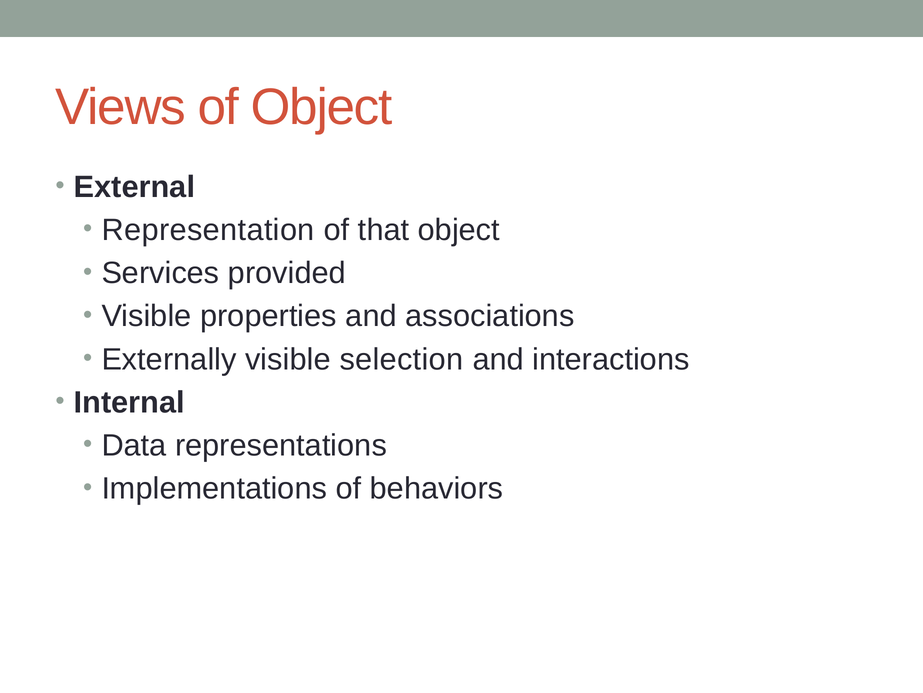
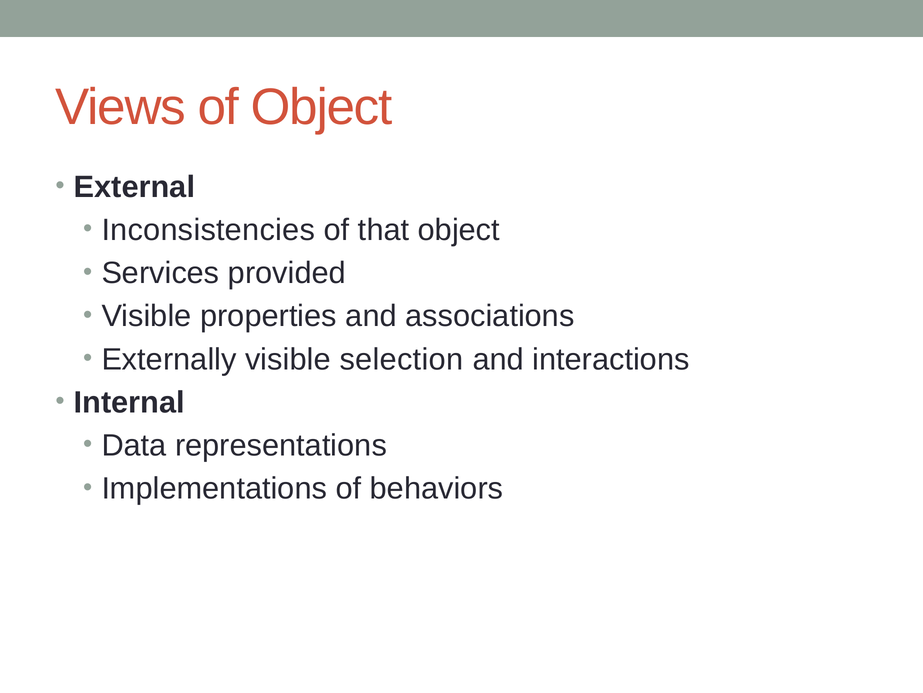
Representation: Representation -> Inconsistencies
